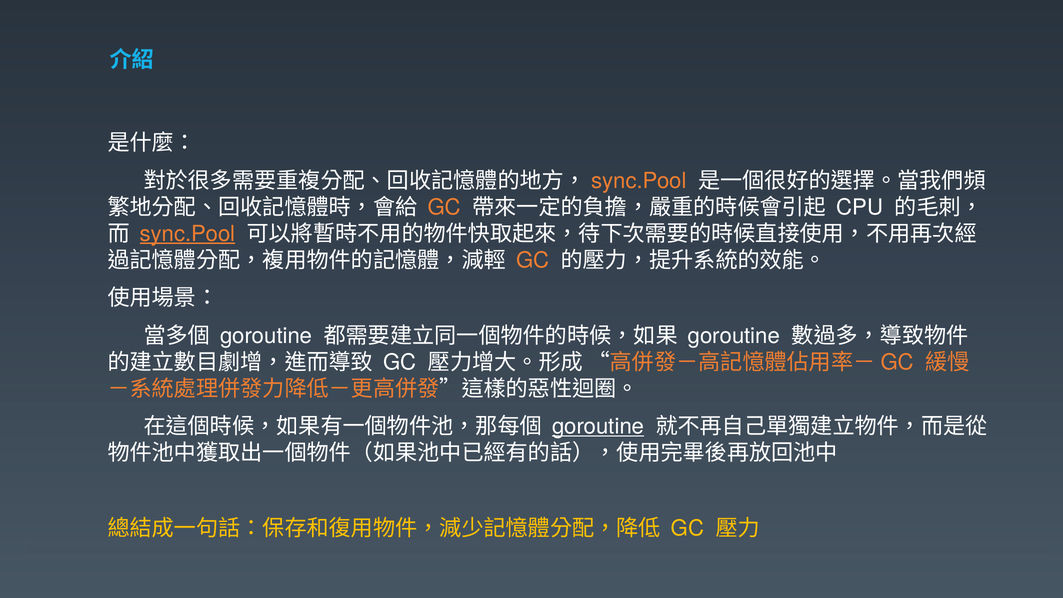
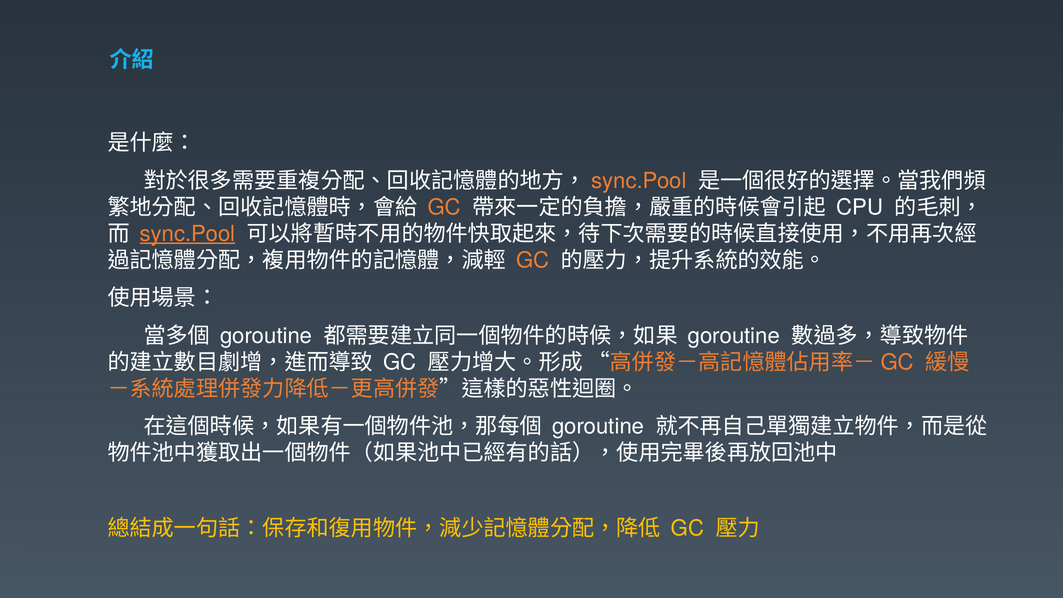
goroutine at (598, 427) underline: present -> none
